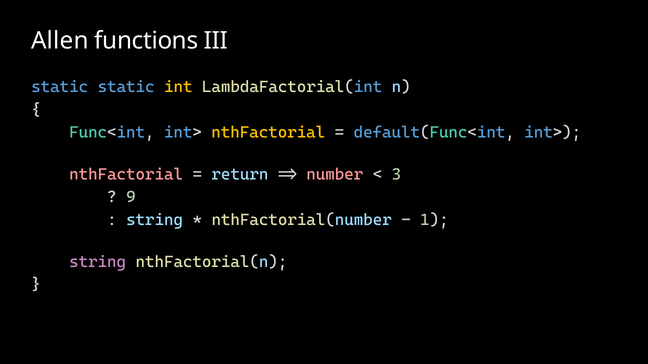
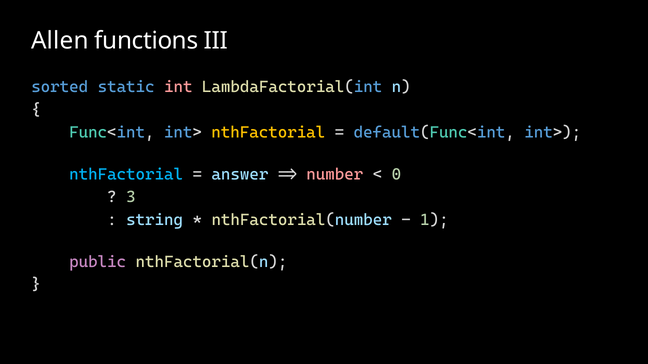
static at (60, 87): static -> sorted
int colour: yellow -> pink
nthFactorial at (126, 175) colour: pink -> light blue
return: return -> answer
3: 3 -> 0
9: 9 -> 3
string at (98, 262): string -> public
